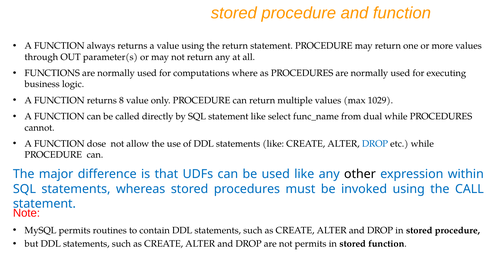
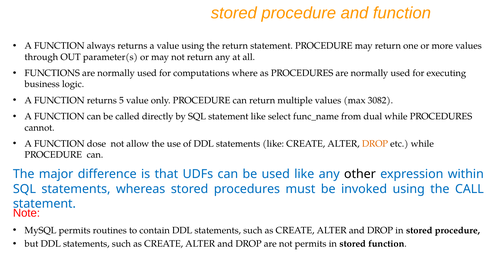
8: 8 -> 5
1029: 1029 -> 3082
DROP at (375, 144) colour: blue -> orange
